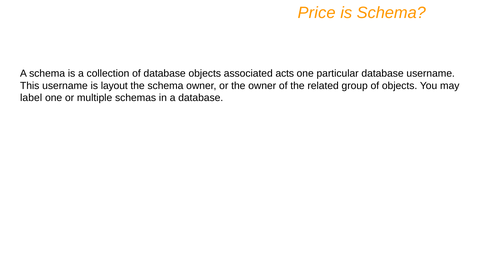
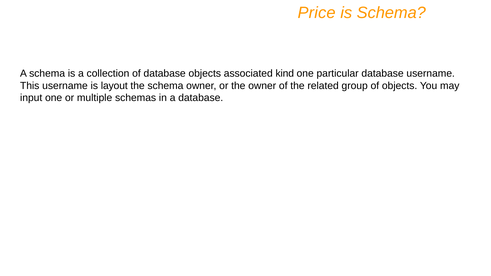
acts: acts -> kind
label: label -> input
